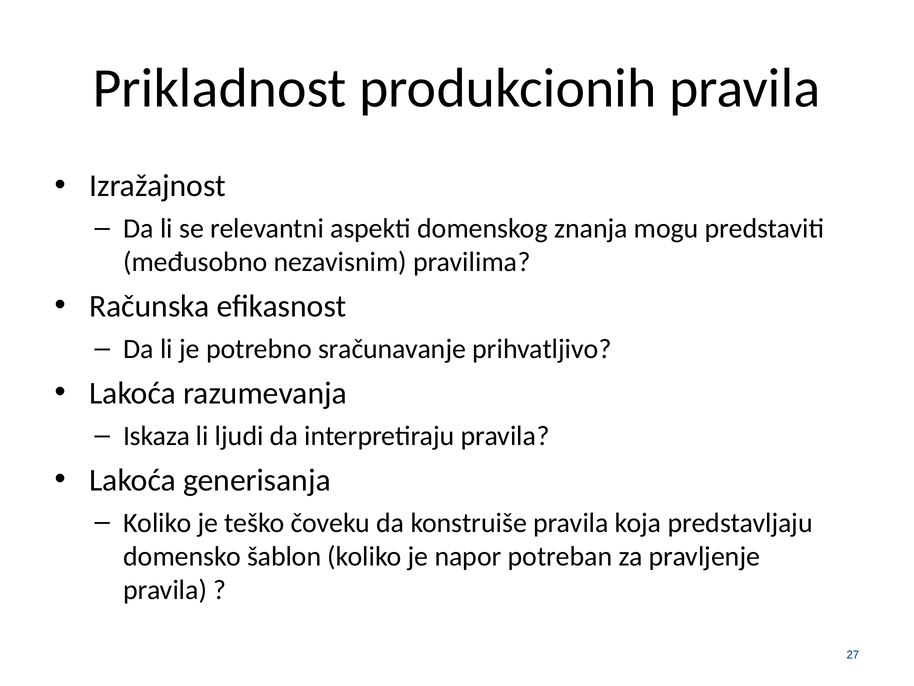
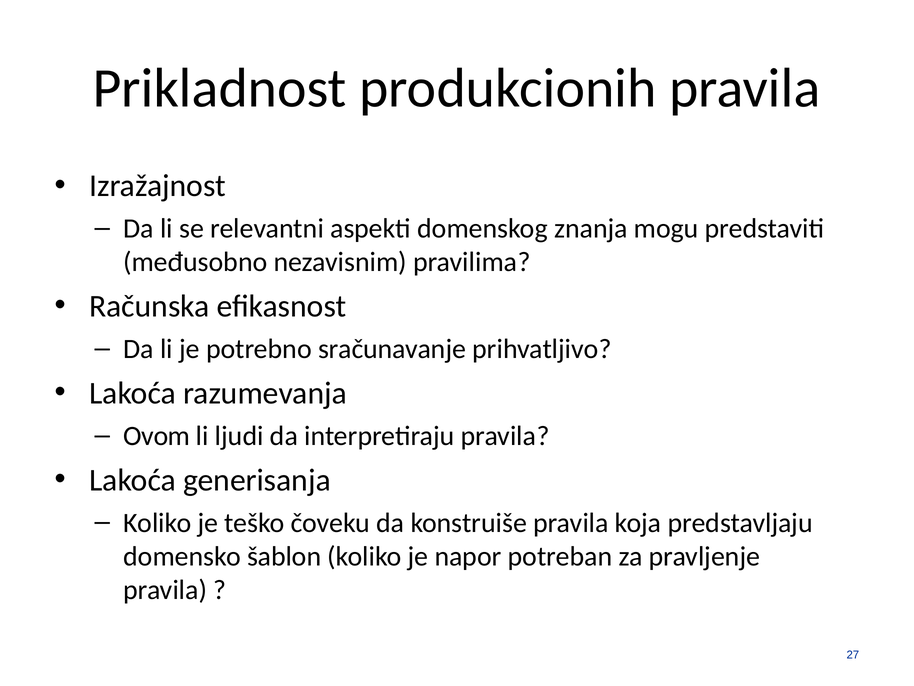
Iskaza: Iskaza -> Ovom
